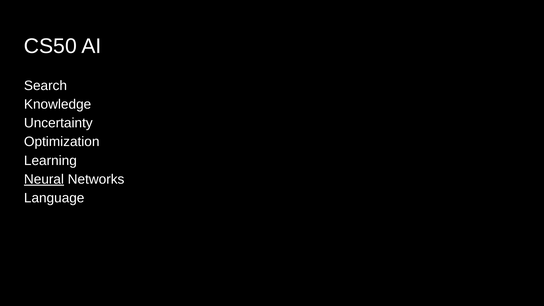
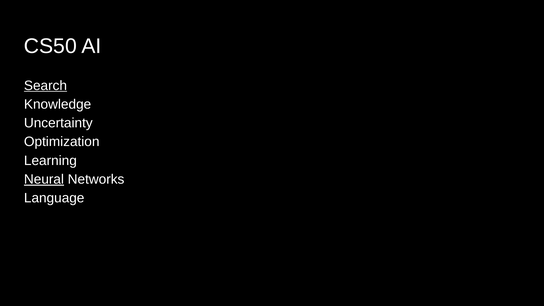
Search underline: none -> present
